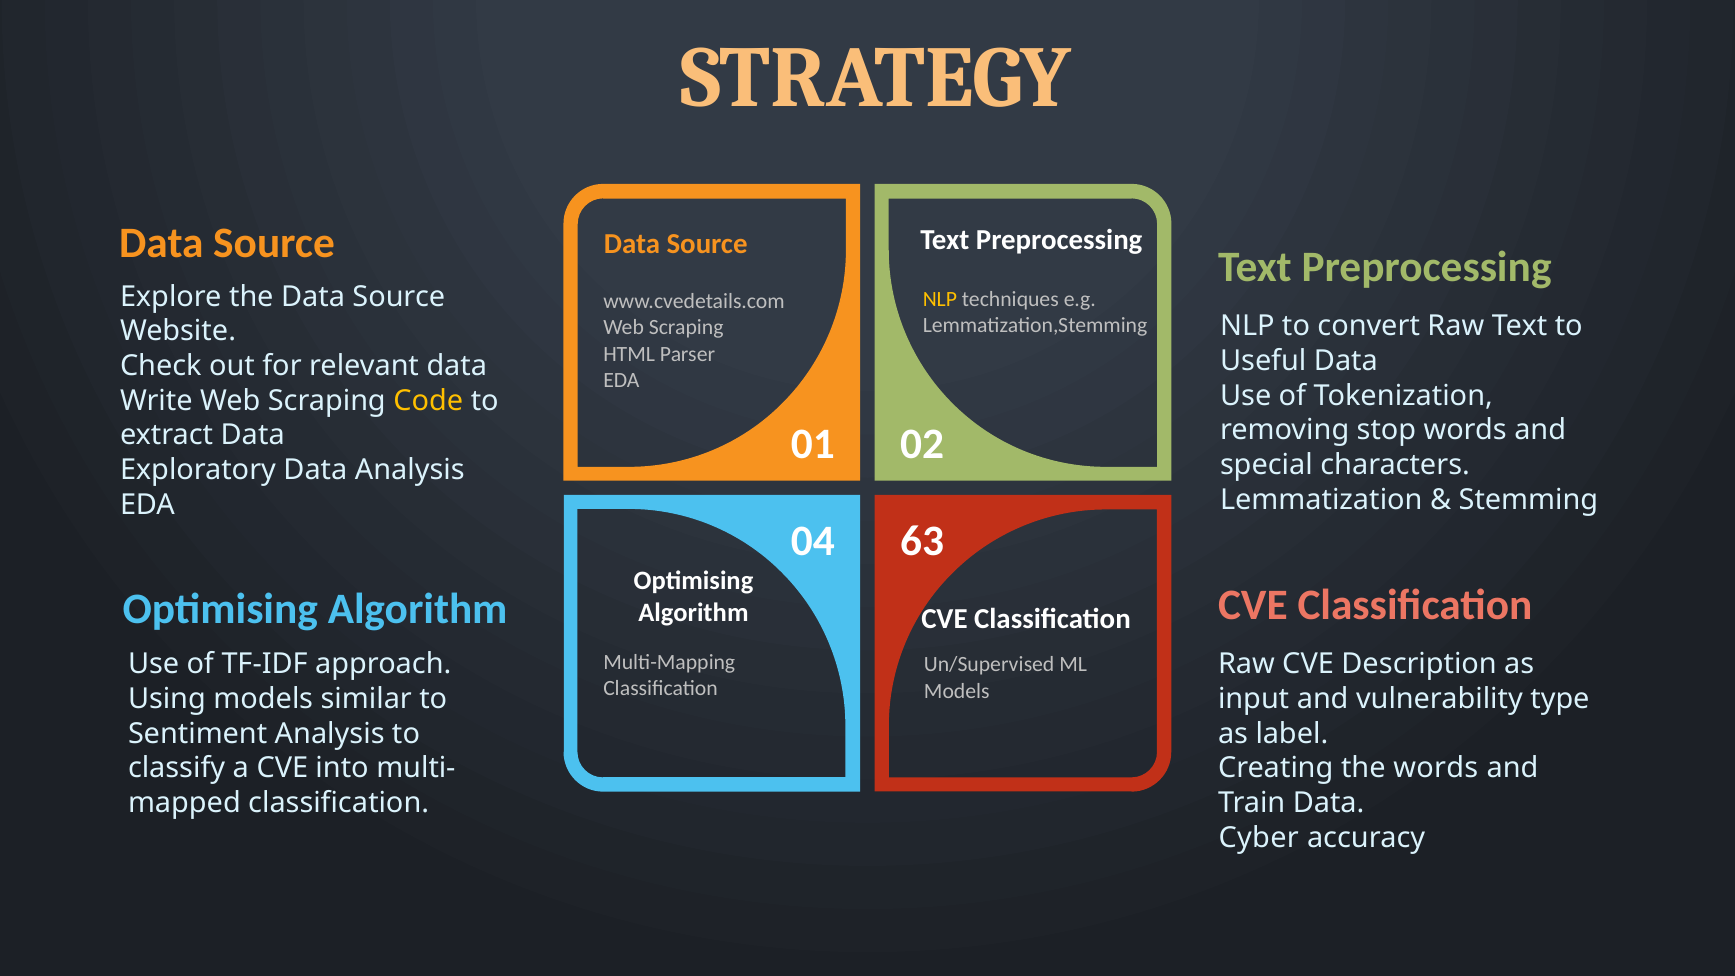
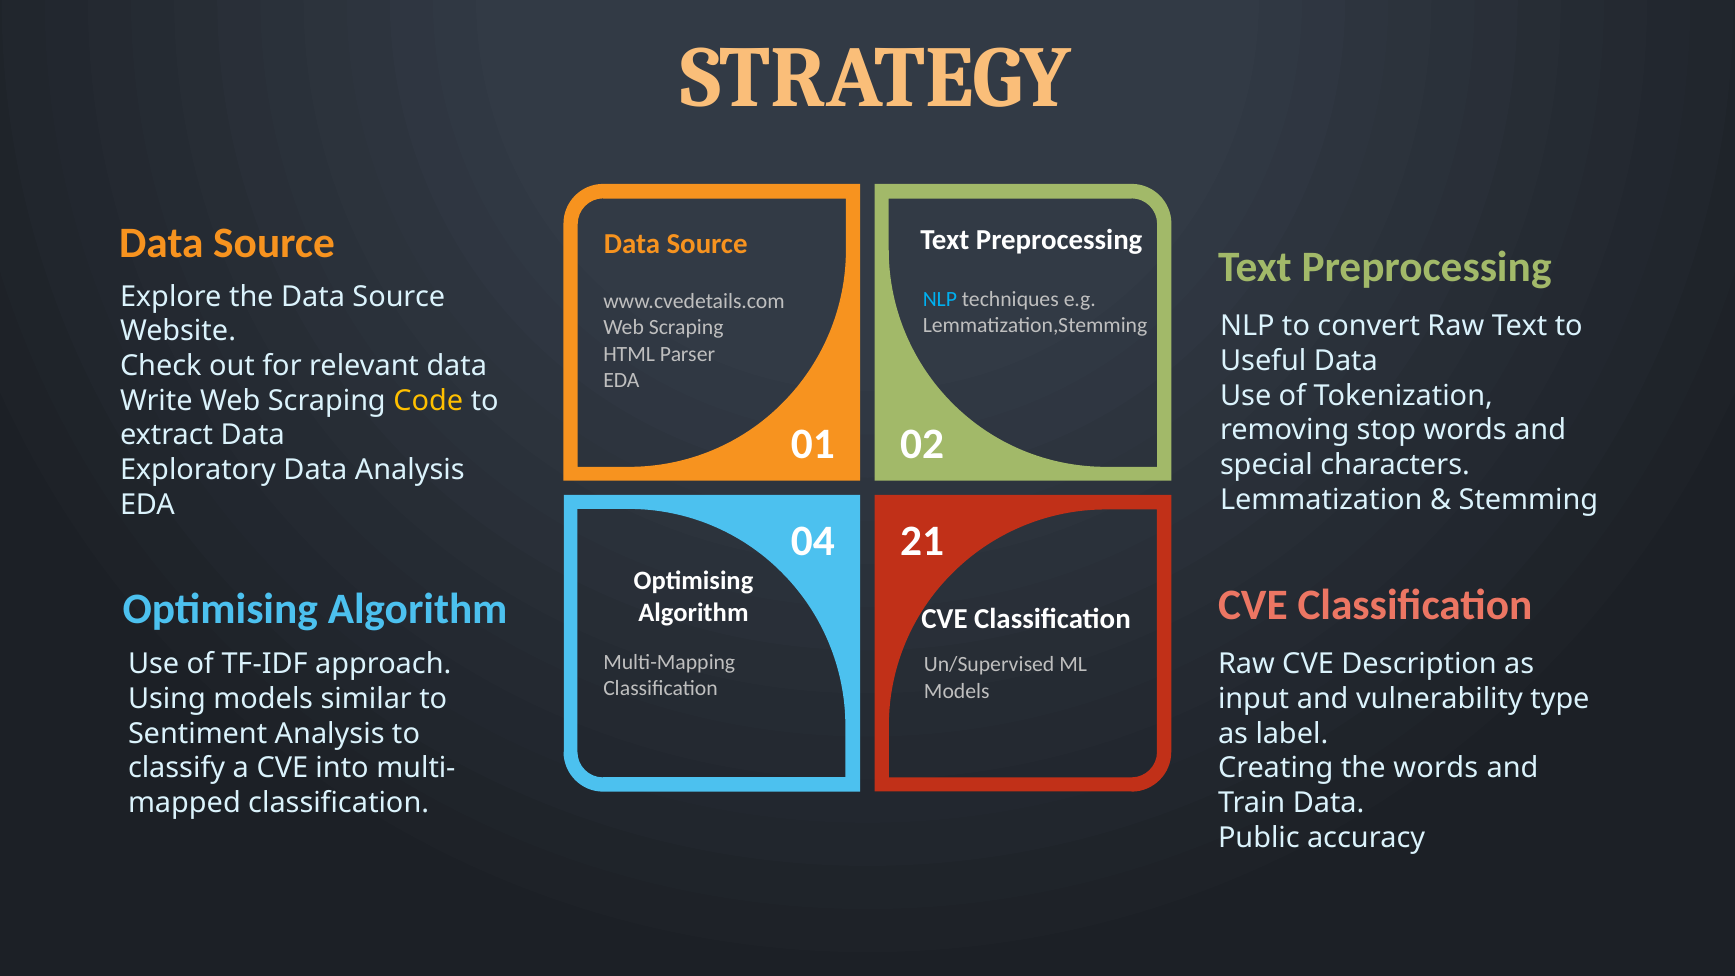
NLP at (940, 299) colour: yellow -> light blue
63: 63 -> 21
Cyber: Cyber -> Public
